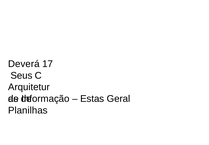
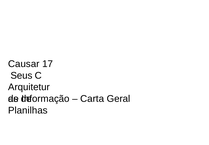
Deverá: Deverá -> Causar
Estas: Estas -> Carta
